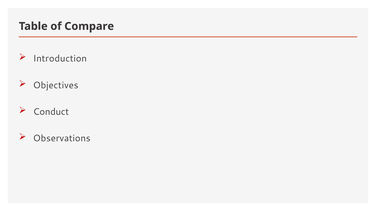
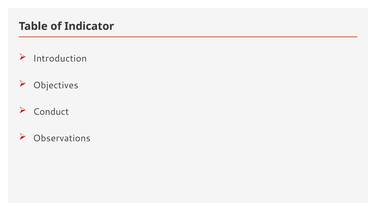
Compare: Compare -> Indicator
